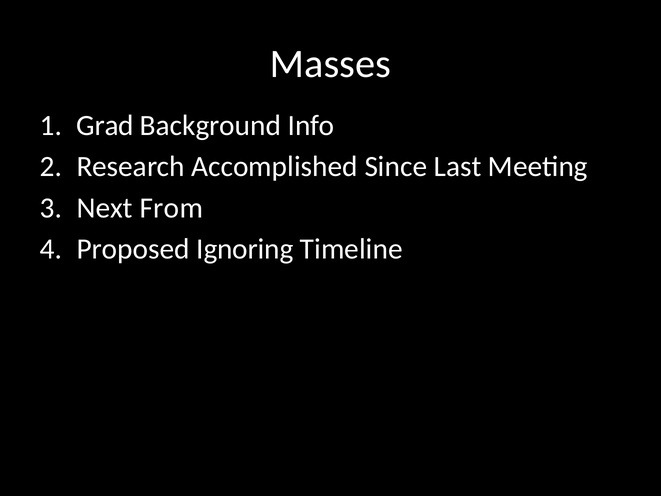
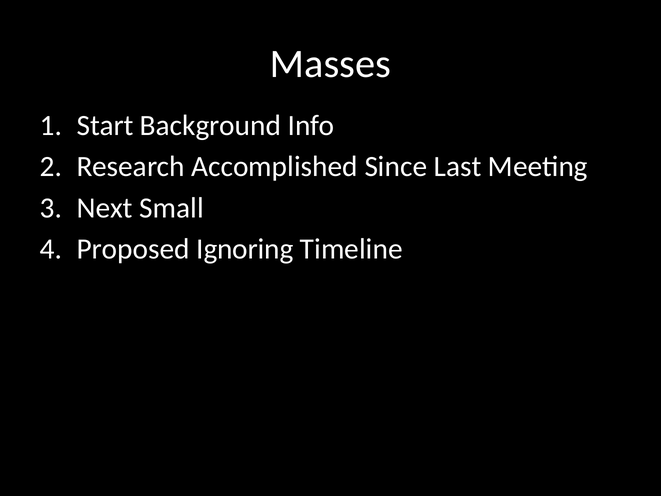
Grad: Grad -> Start
From: From -> Small
